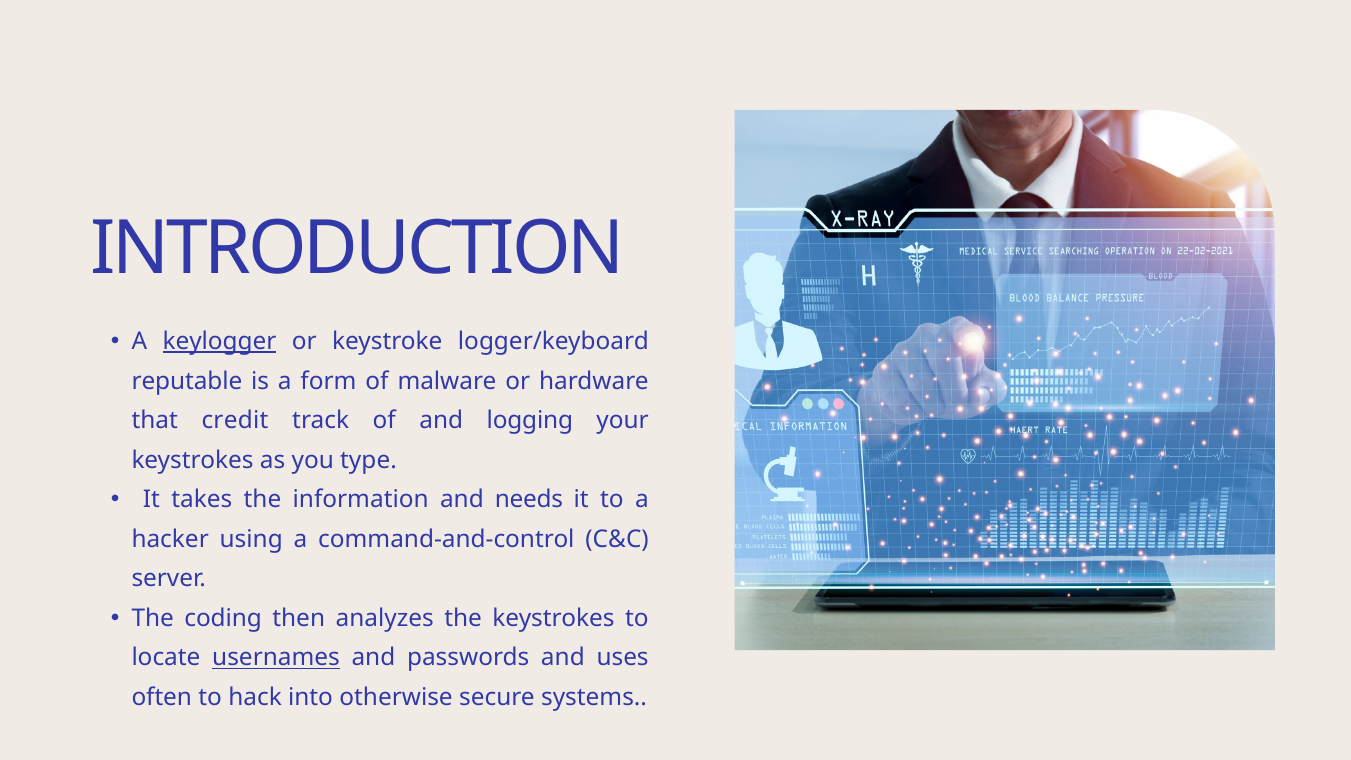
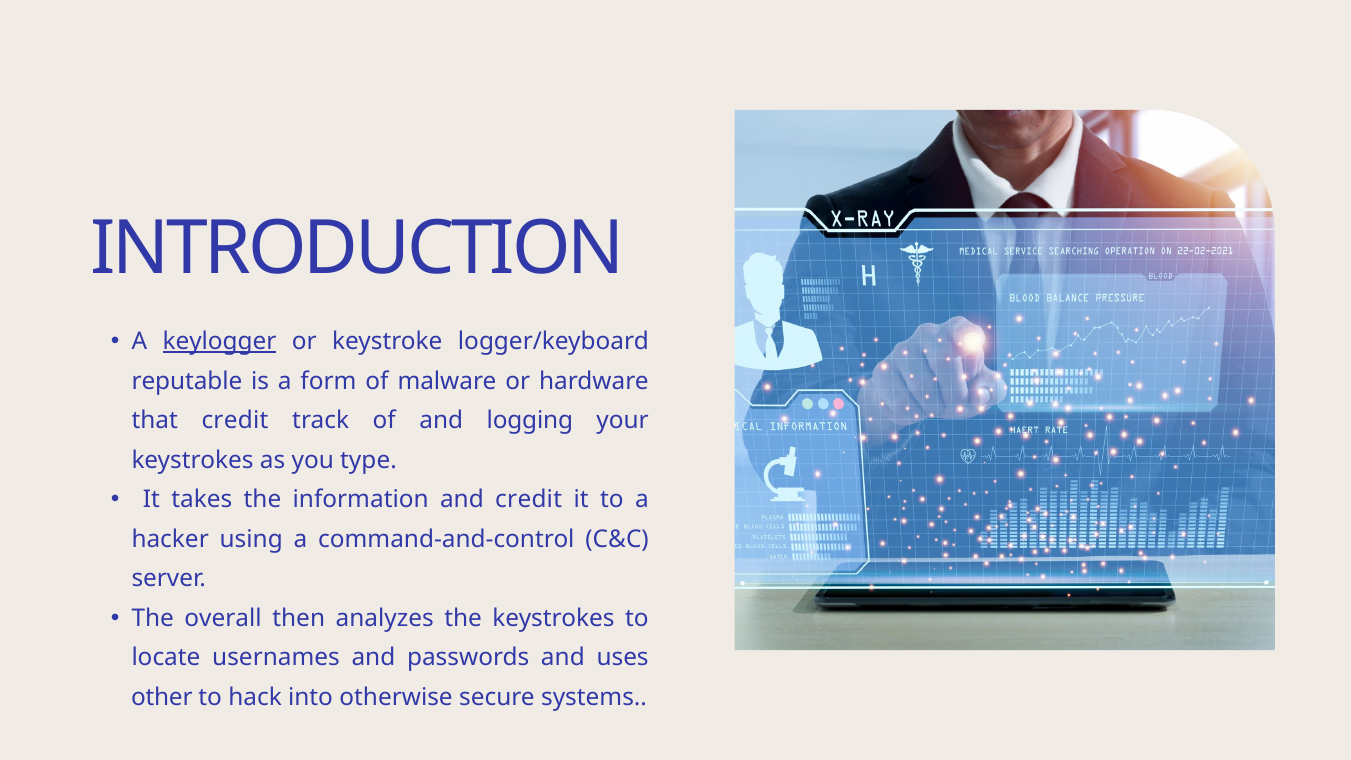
and needs: needs -> credit
coding: coding -> overall
usernames underline: present -> none
often: often -> other
